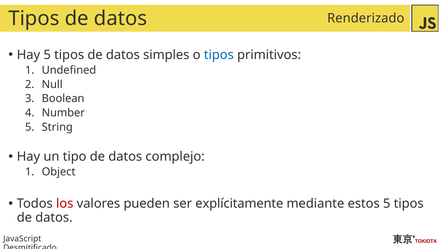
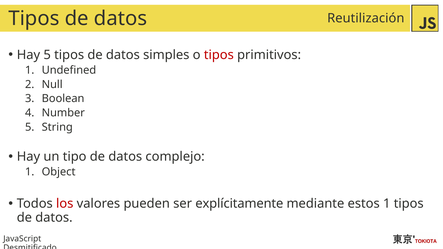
Renderizado: Renderizado -> Reutilización
tipos at (219, 55) colour: blue -> red
estos 5: 5 -> 1
